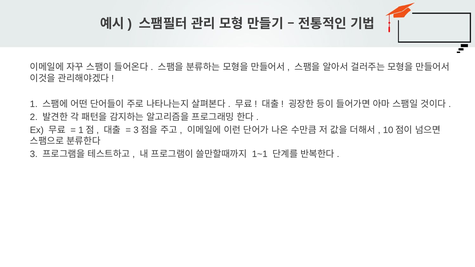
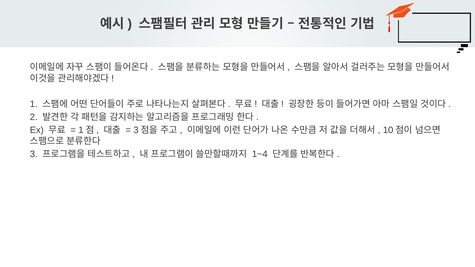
1~1: 1~1 -> 1~4
